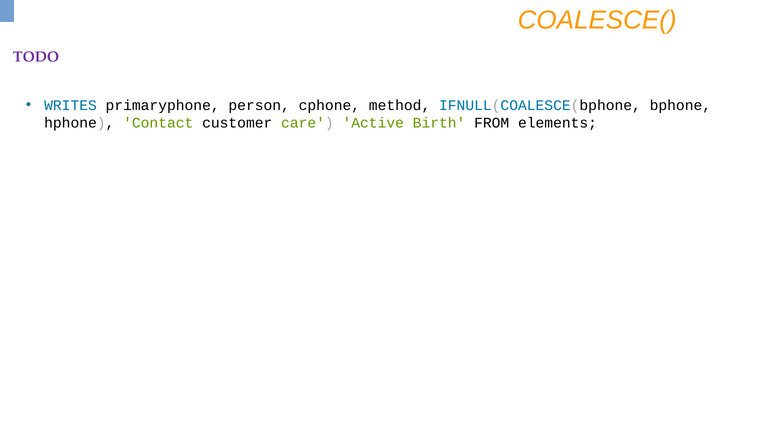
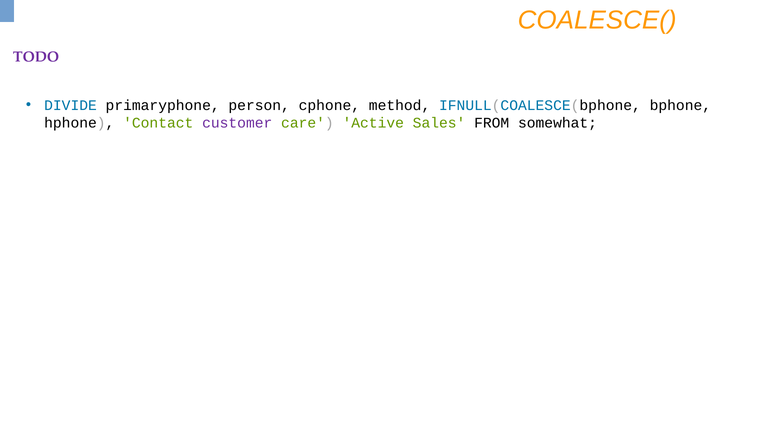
WRITES: WRITES -> DIVIDE
customer colour: black -> purple
Birth: Birth -> Sales
elements: elements -> somewhat
